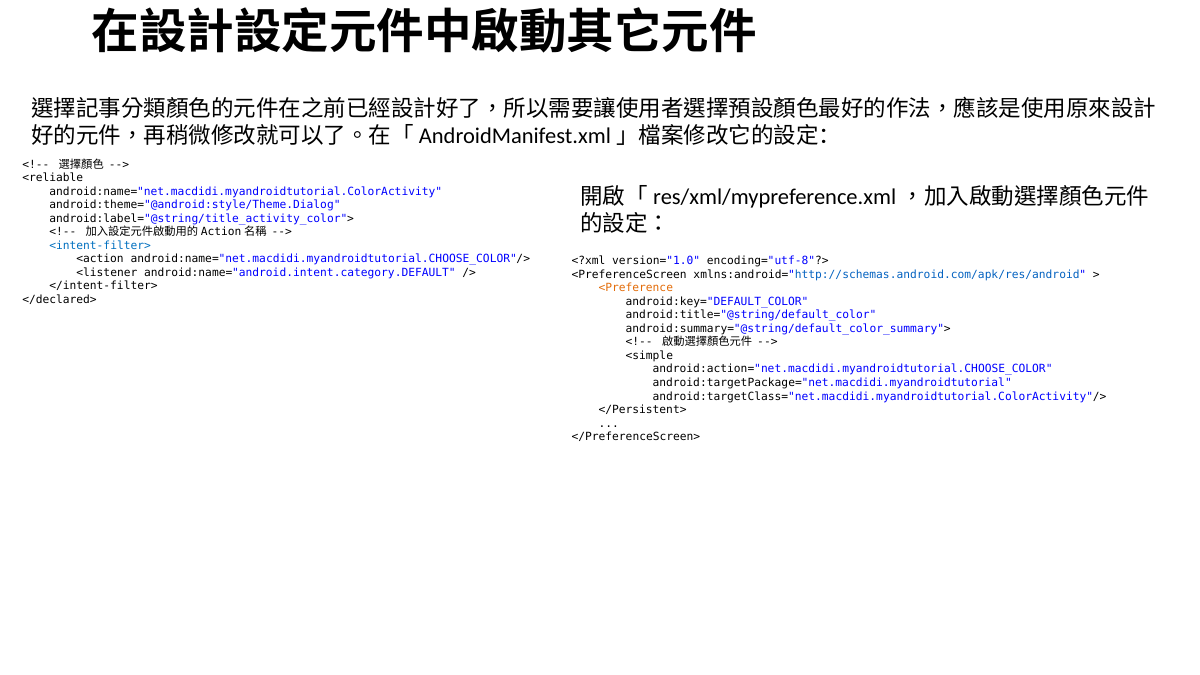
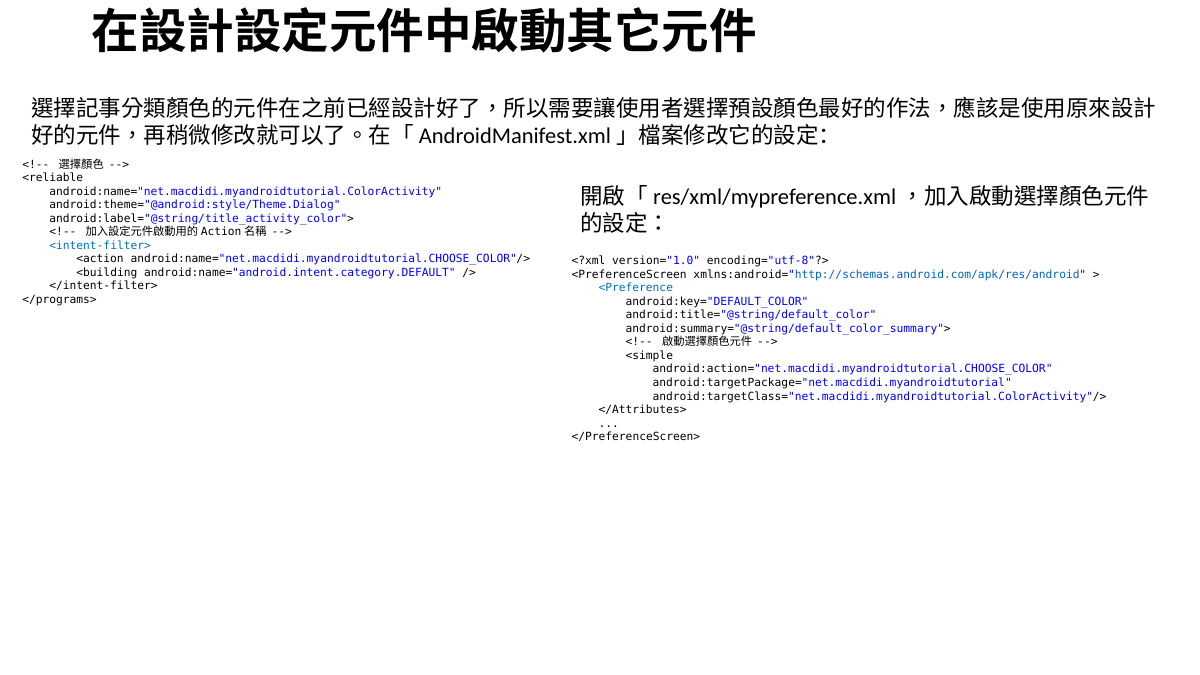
<listener: <listener -> <building
<Preference colour: orange -> blue
</declared>: </declared> -> </programs>
</Persistent>: </Persistent> -> </Attributes>
